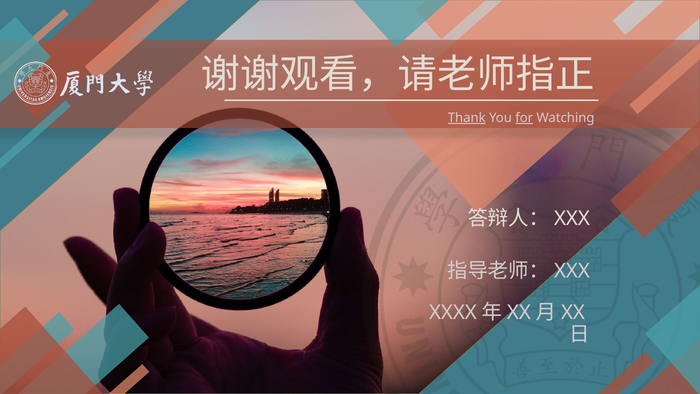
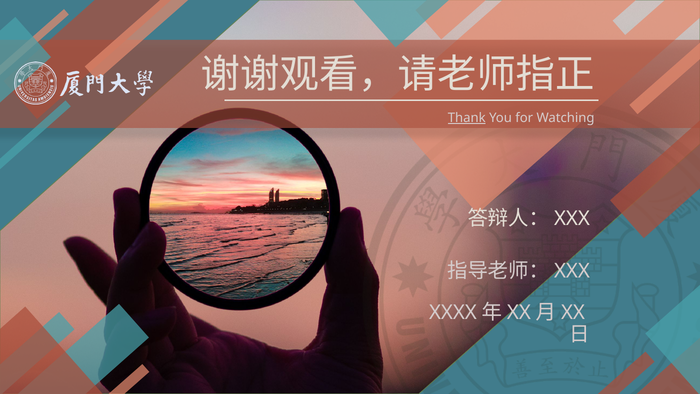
for underline: present -> none
